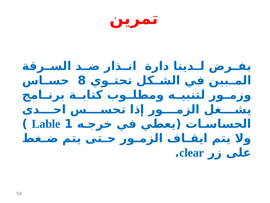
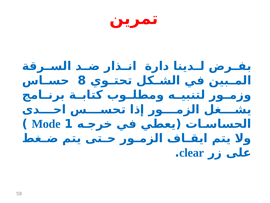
Lable: Lable -> Mode
